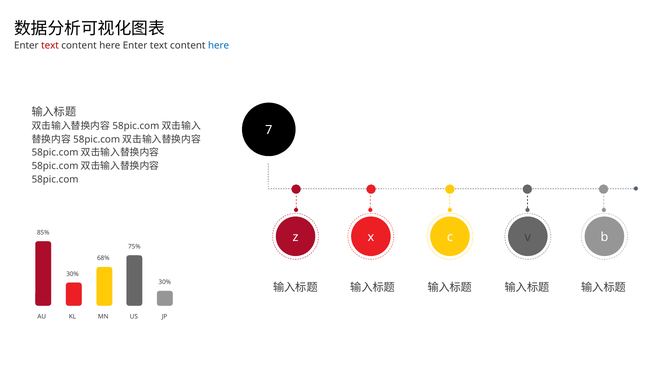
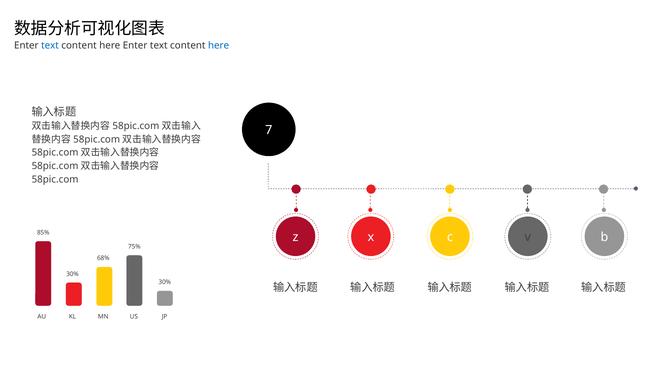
text at (50, 46) colour: red -> blue
